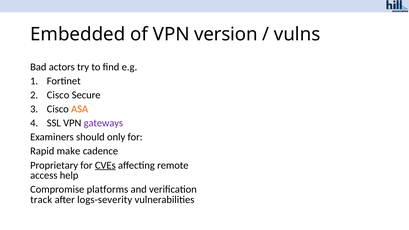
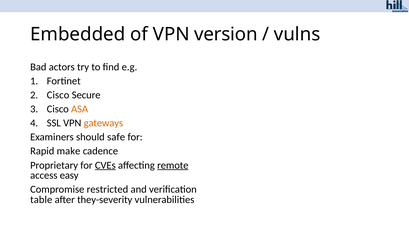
gateways colour: purple -> orange
only: only -> safe
remote underline: none -> present
help: help -> easy
platforms: platforms -> restricted
track: track -> table
logs-severity: logs-severity -> they-severity
